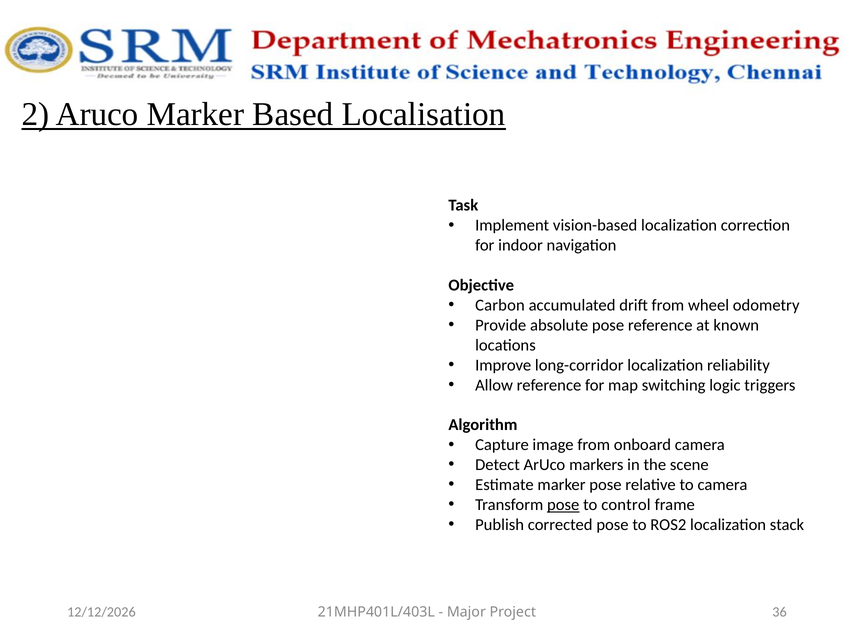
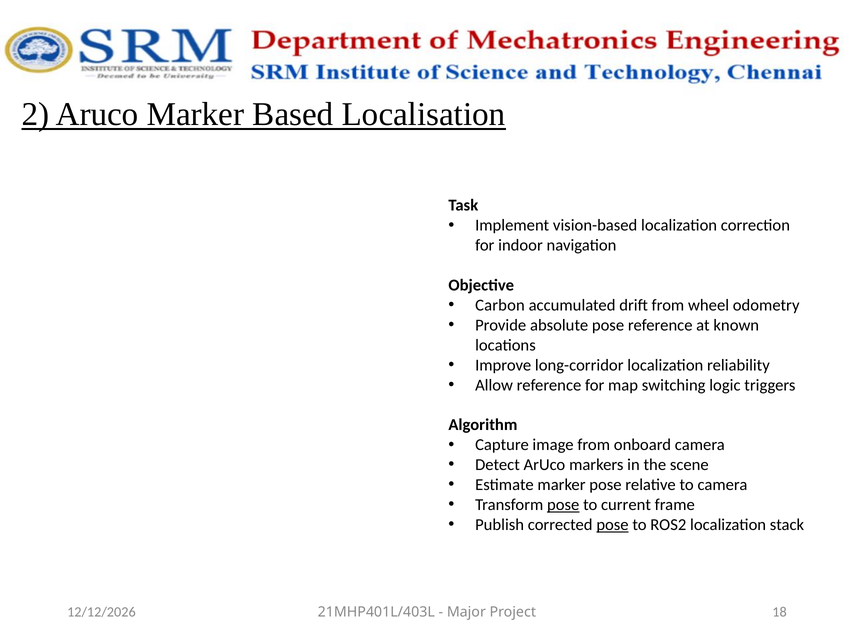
control: control -> current
pose at (612, 524) underline: none -> present
36: 36 -> 18
